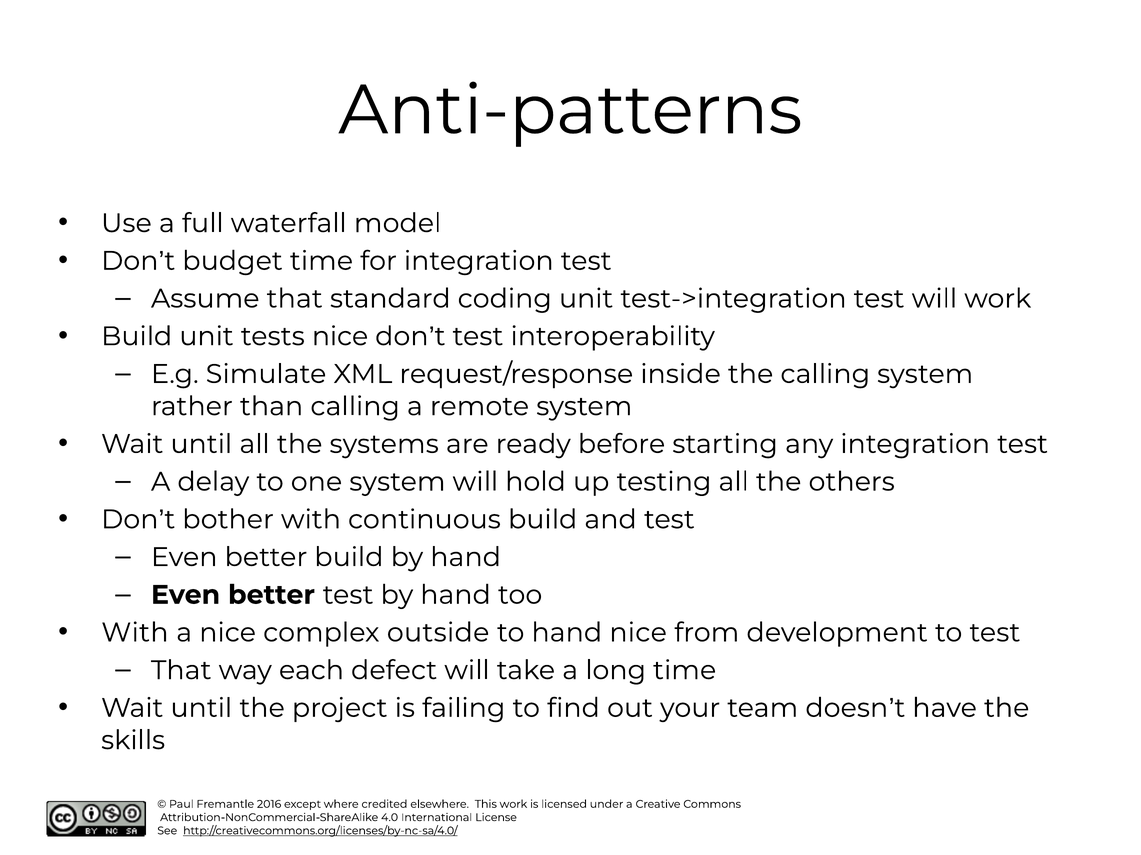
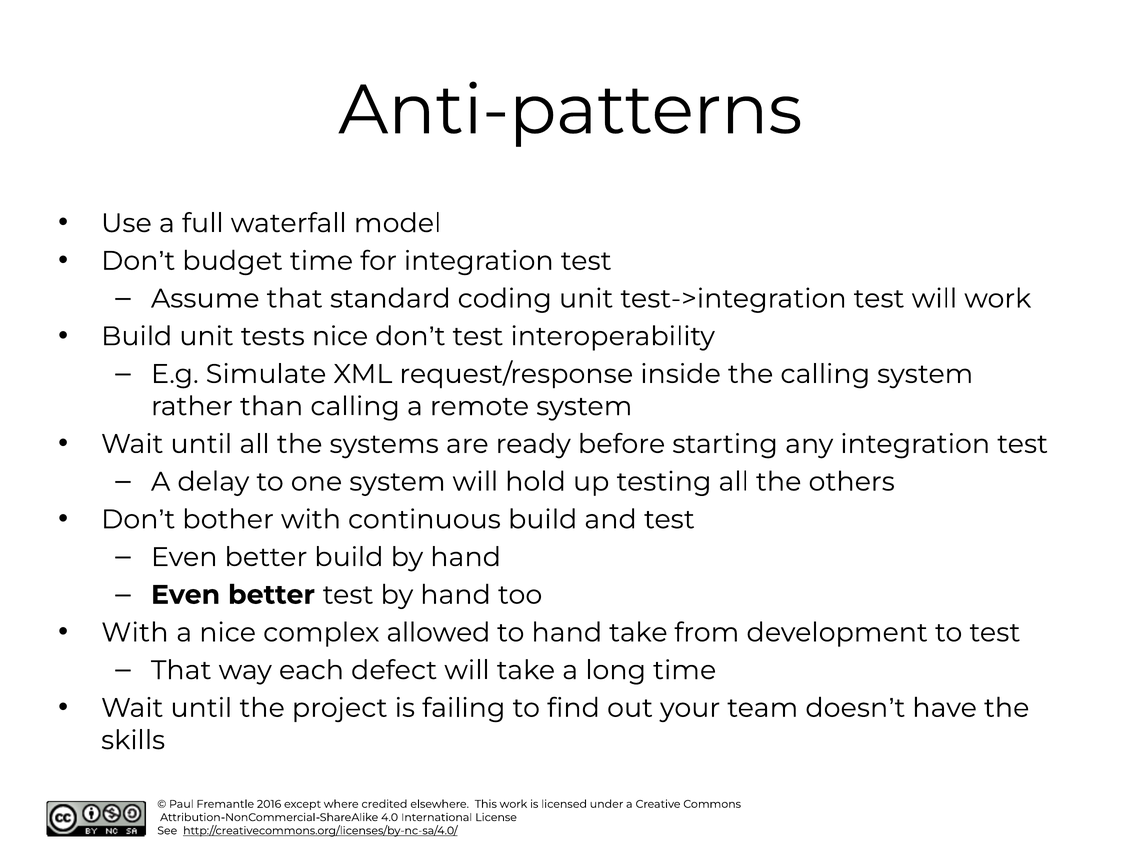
outside: outside -> allowed
hand nice: nice -> take
